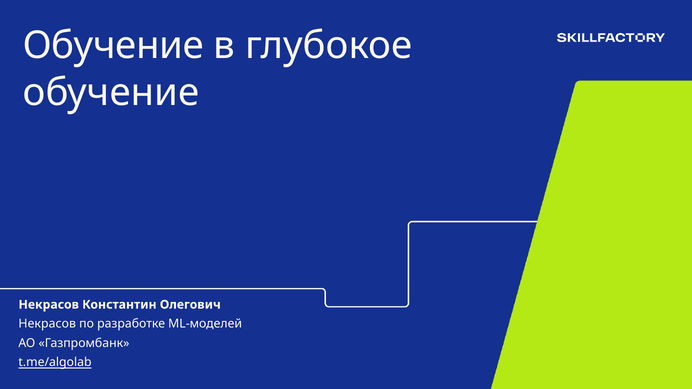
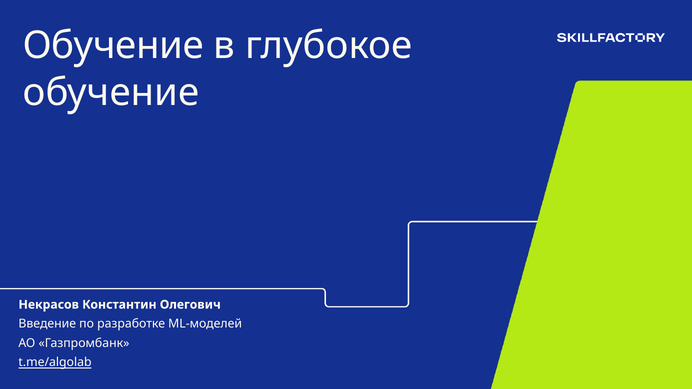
Некрасов at (47, 324): Некрасов -> Введение
